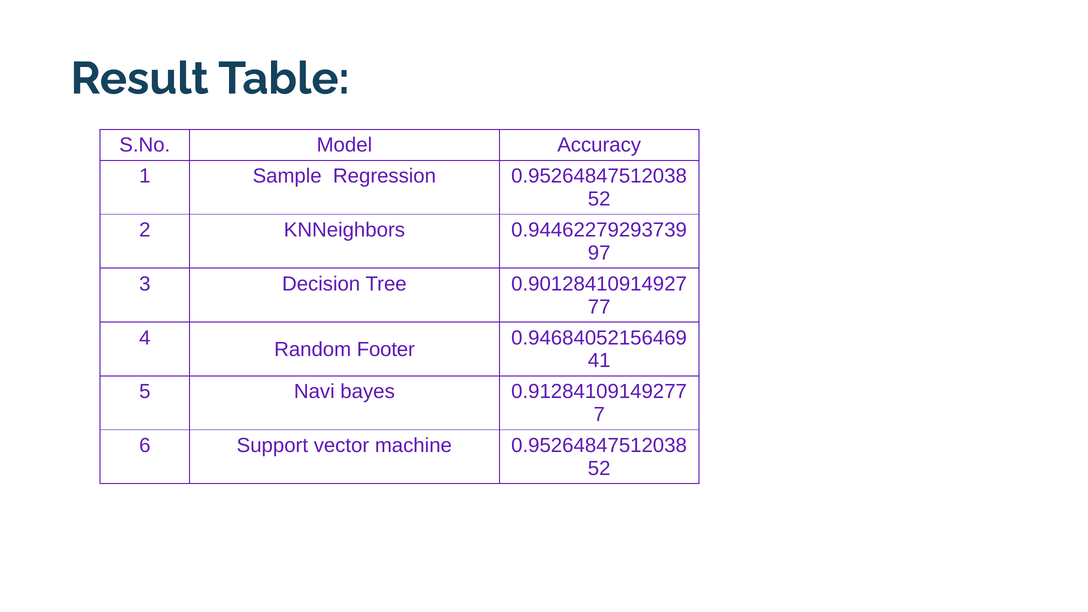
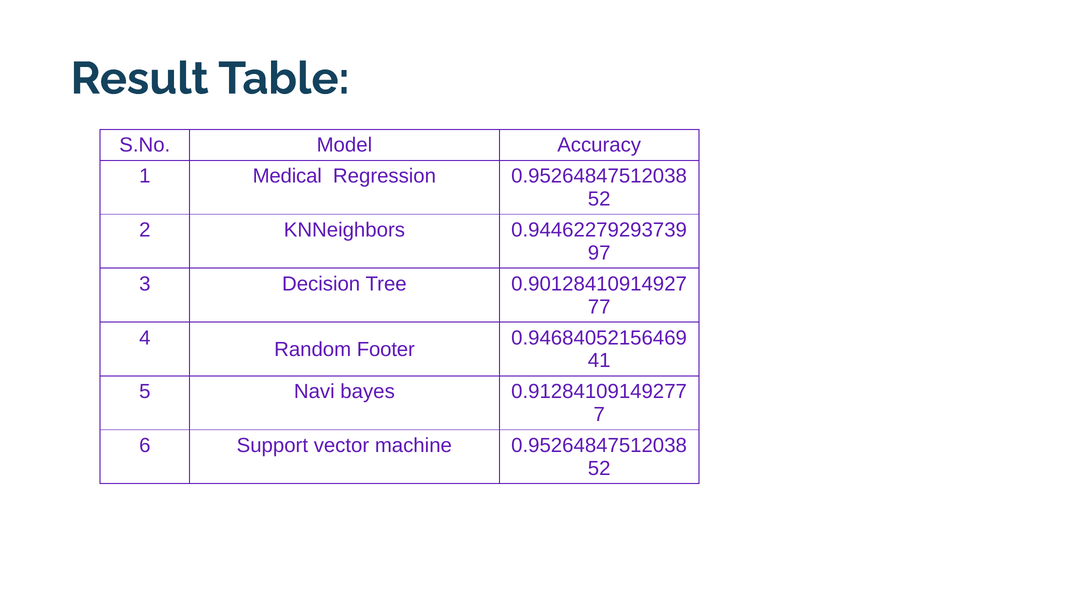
Sample: Sample -> Medical
